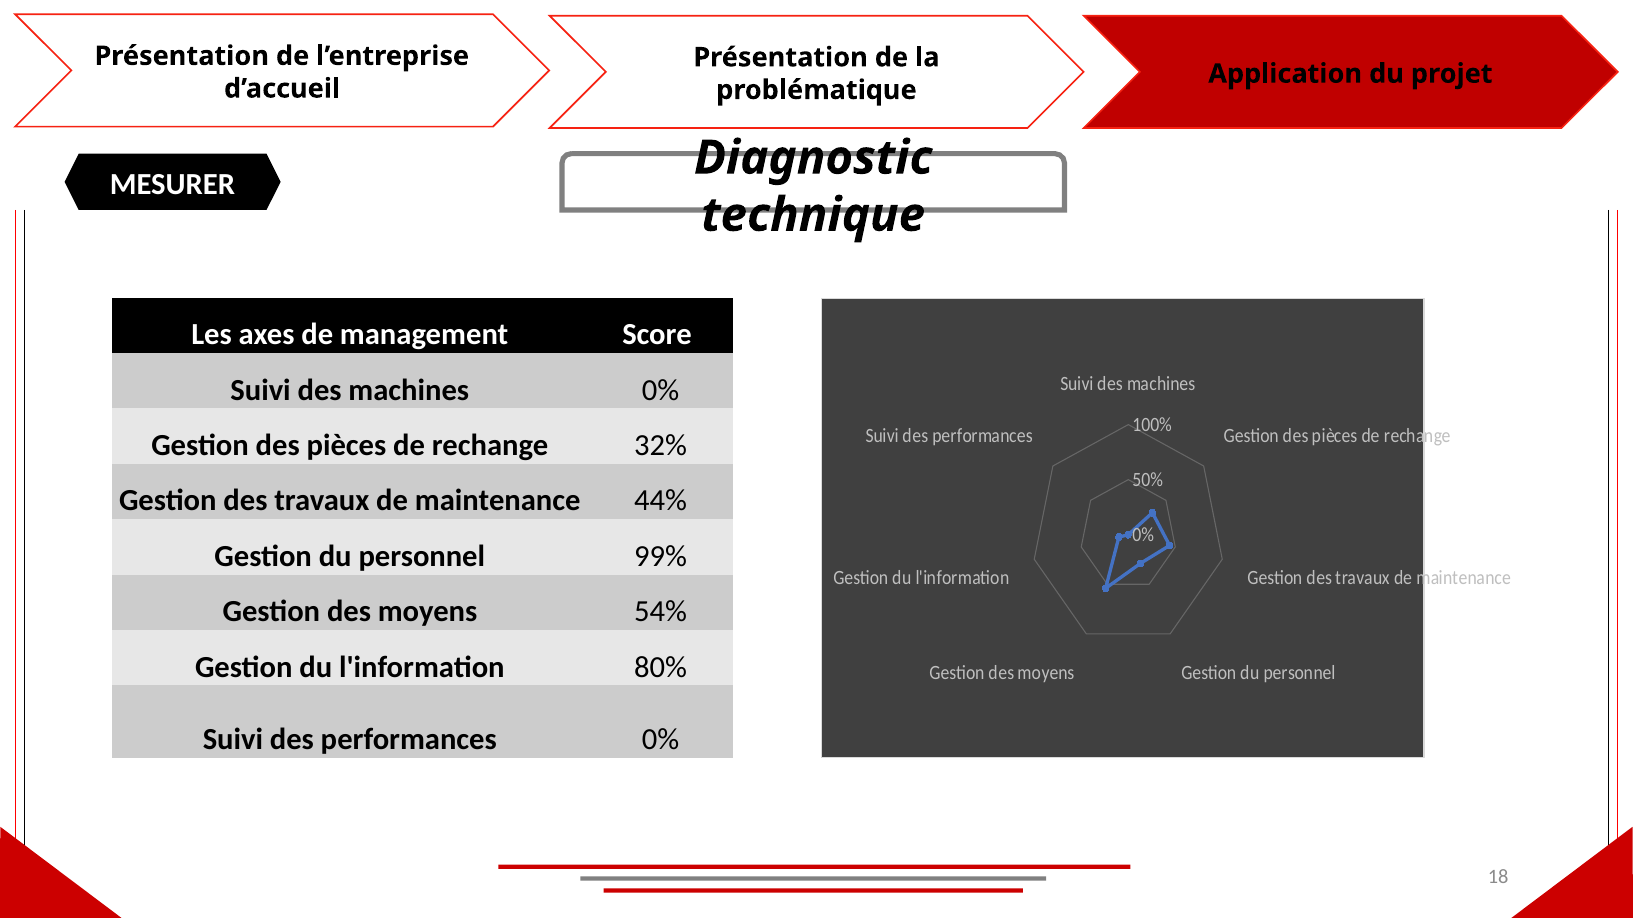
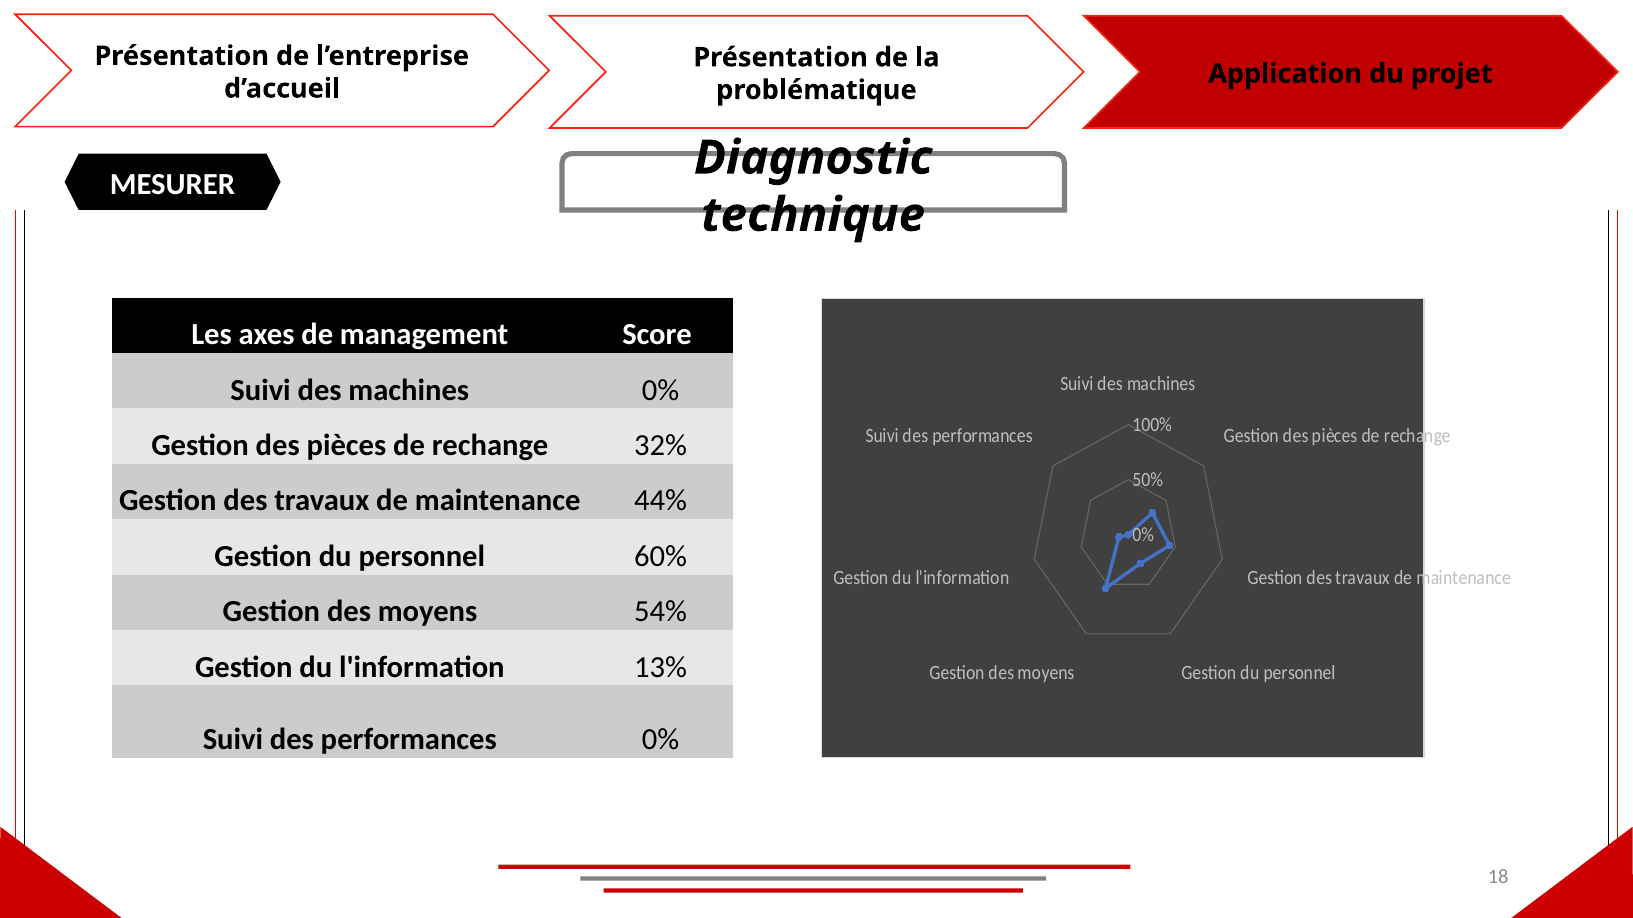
99%: 99% -> 60%
80%: 80% -> 13%
